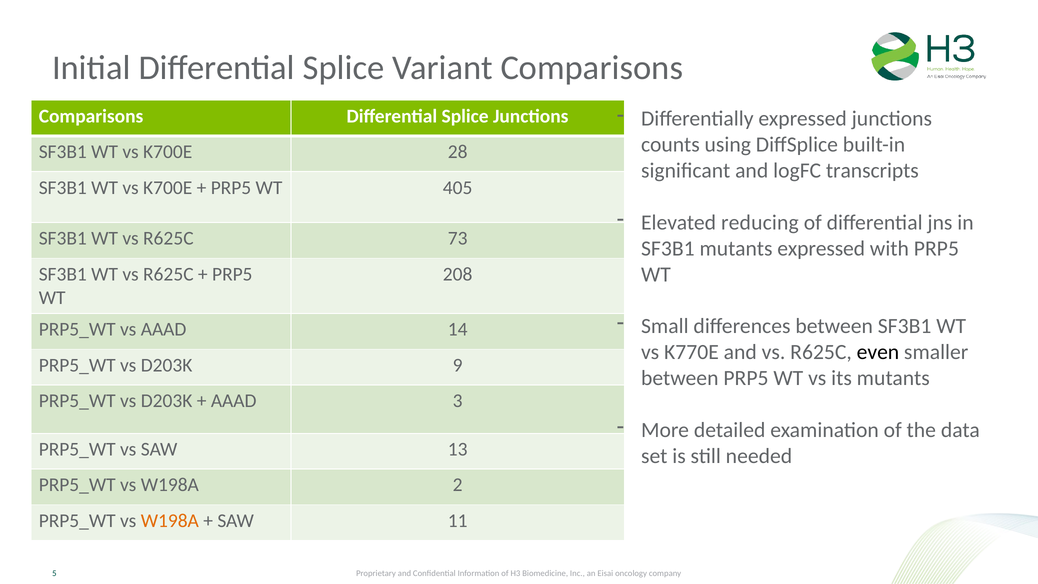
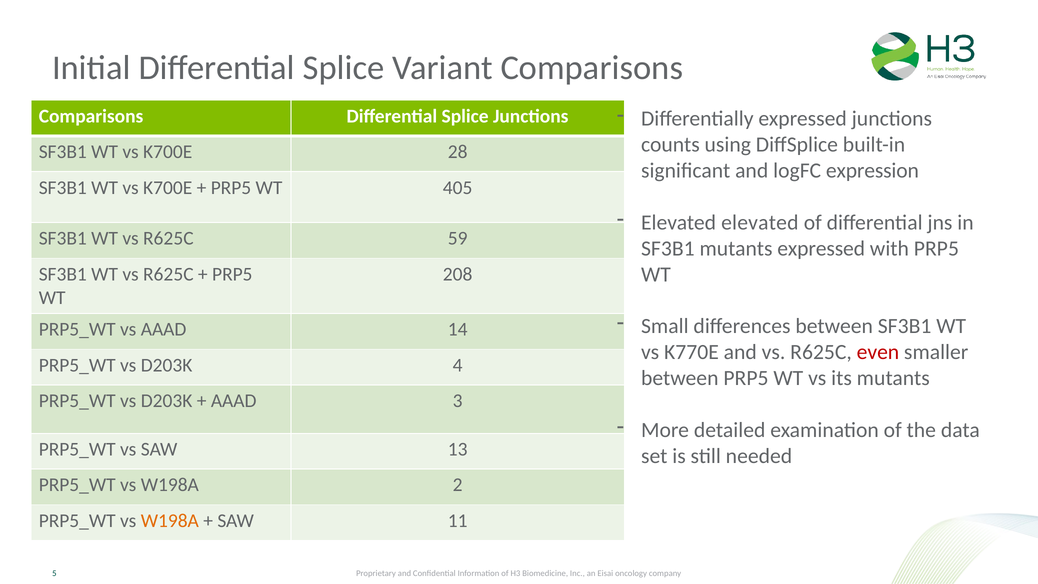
transcripts: transcripts -> expression
Elevated reducing: reducing -> elevated
73: 73 -> 59
even colour: black -> red
9: 9 -> 4
